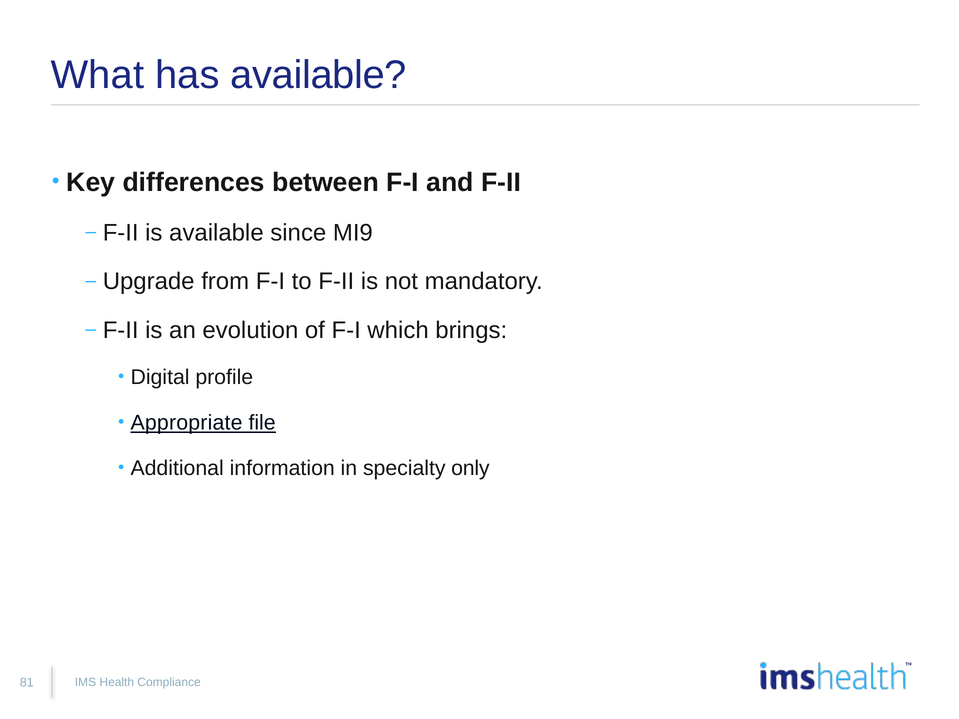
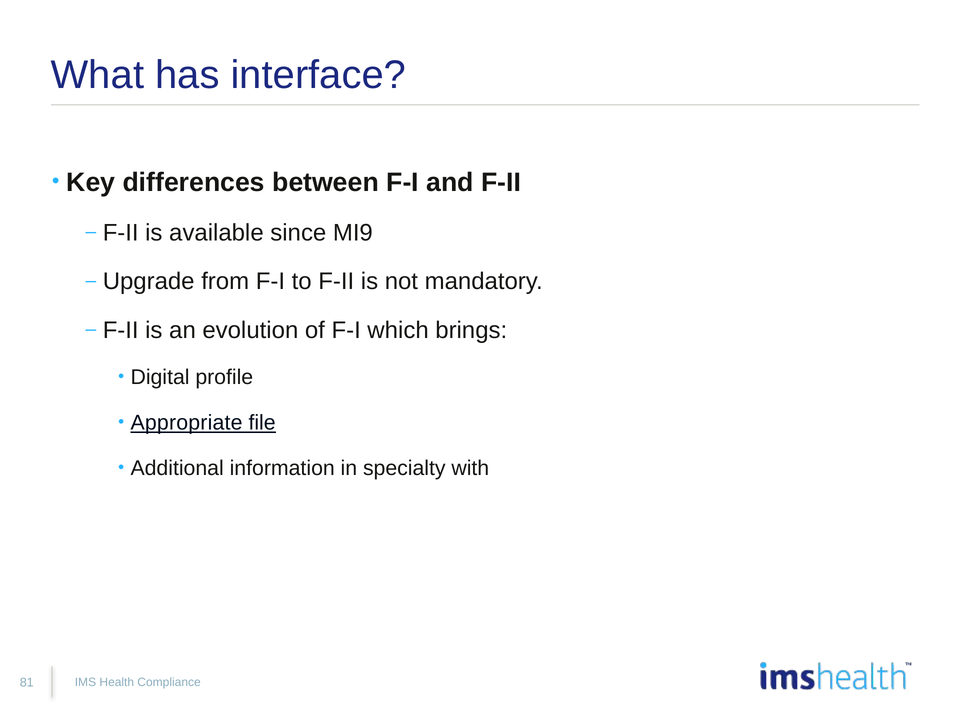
has available: available -> interface
only: only -> with
